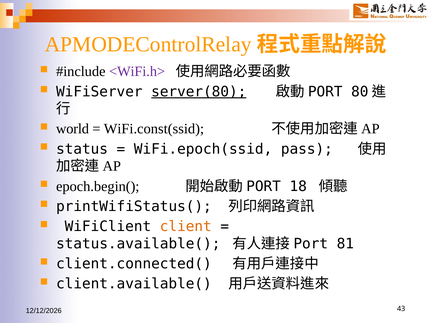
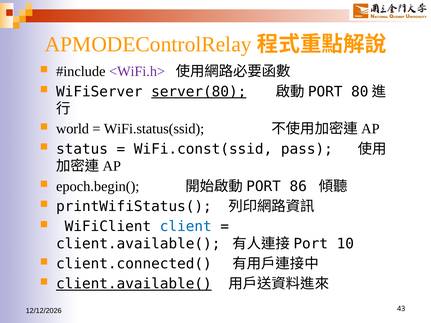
WiFi.const(ssid: WiFi.const(ssid -> WiFi.status(ssid
WiFi.epoch(ssid: WiFi.epoch(ssid -> WiFi.const(ssid
18: 18 -> 86
client colour: orange -> blue
status.available( at (138, 244): status.available( -> client.available(
81: 81 -> 10
client.available( at (134, 284) underline: none -> present
